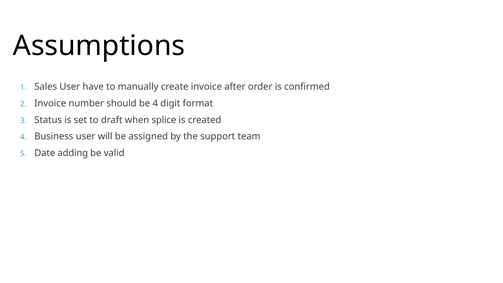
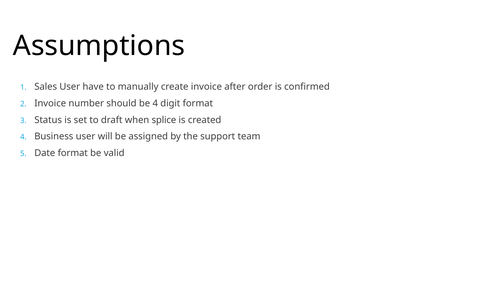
Date adding: adding -> format
